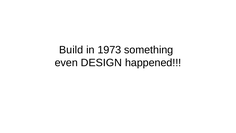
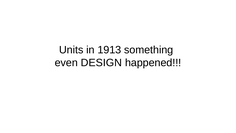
Build: Build -> Units
1973: 1973 -> 1913
